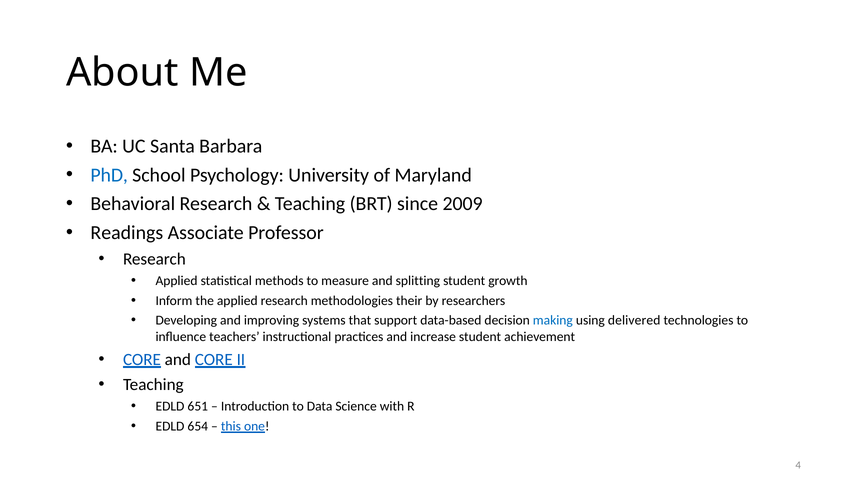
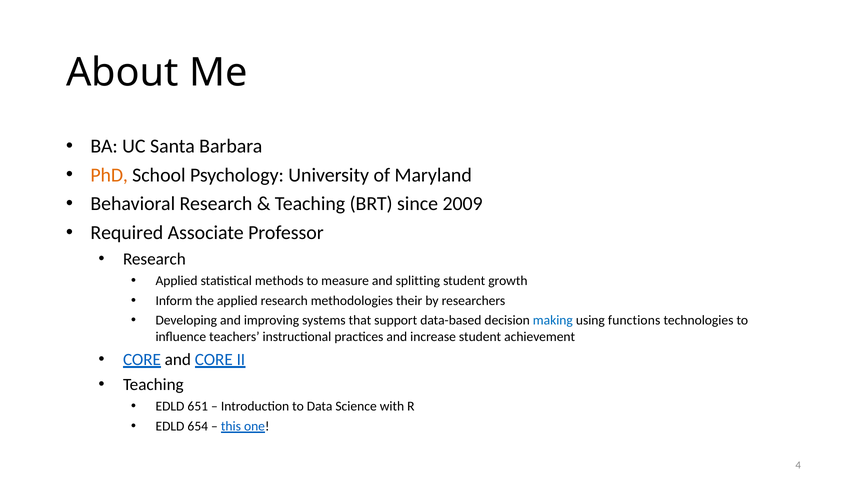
PhD colour: blue -> orange
Readings: Readings -> Required
delivered: delivered -> functions
